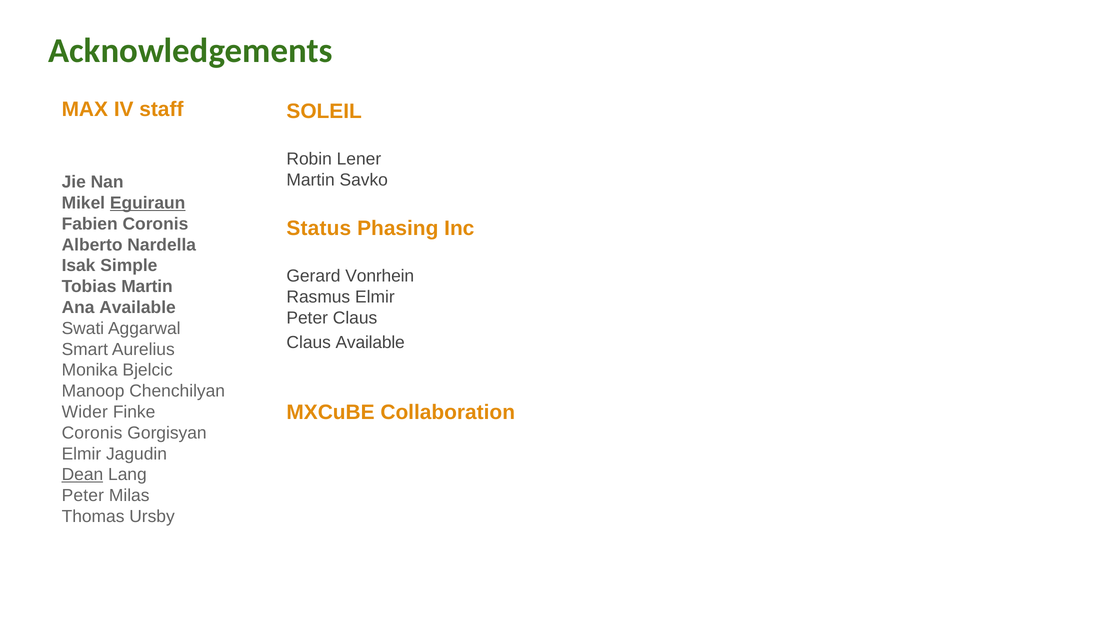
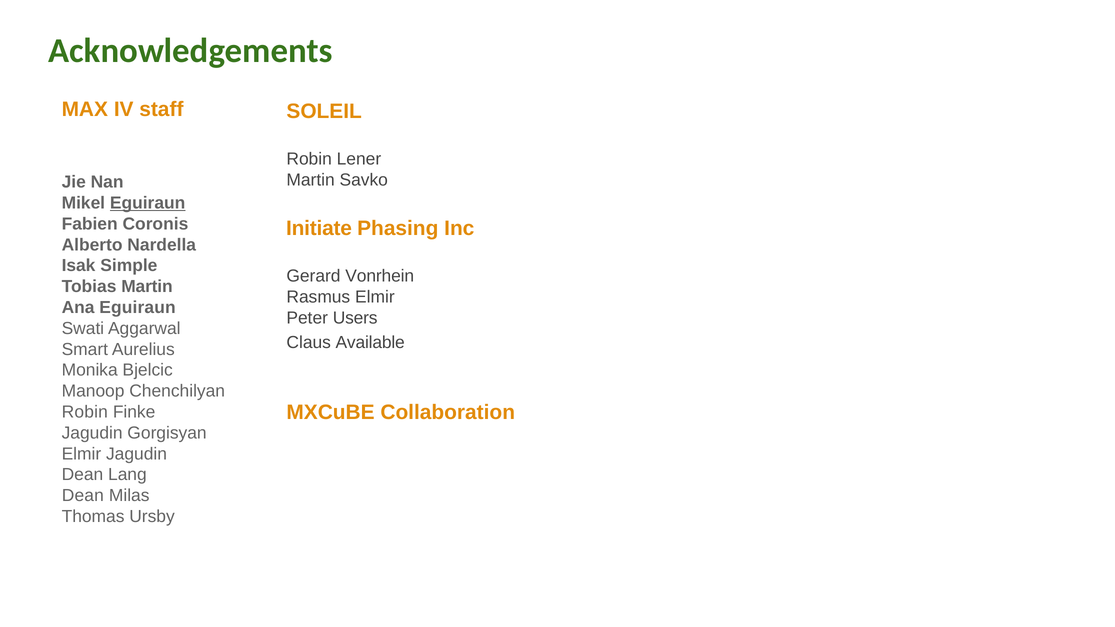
Status: Status -> Initiate
Ana Available: Available -> Eguiraun
Peter Claus: Claus -> Users
Wider at (85, 412): Wider -> Robin
Coronis at (92, 433): Coronis -> Jagudin
Dean at (82, 475) underline: present -> none
Peter at (83, 496): Peter -> Dean
